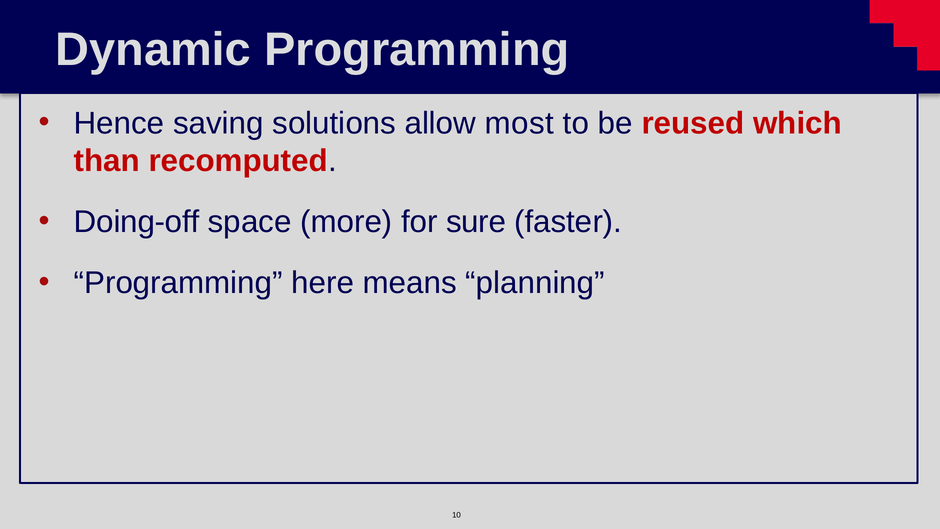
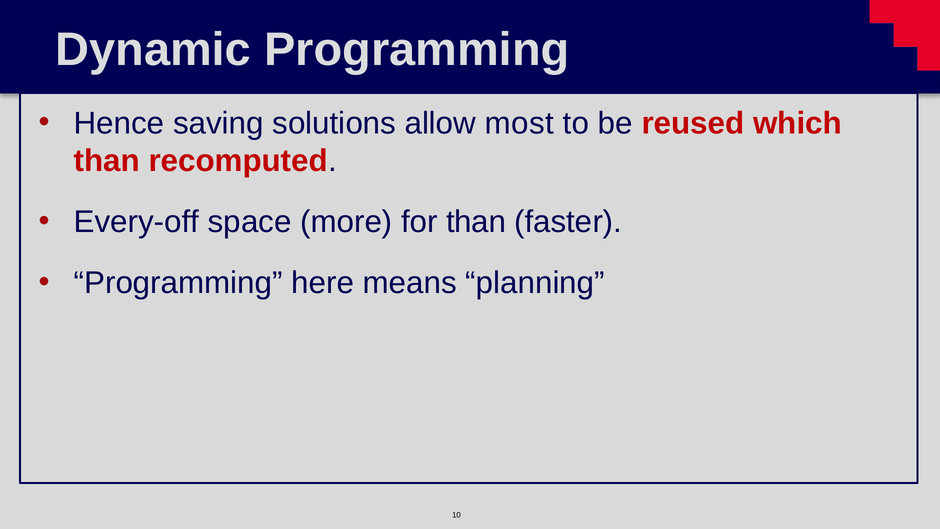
Doing-off: Doing-off -> Every-off
for sure: sure -> than
